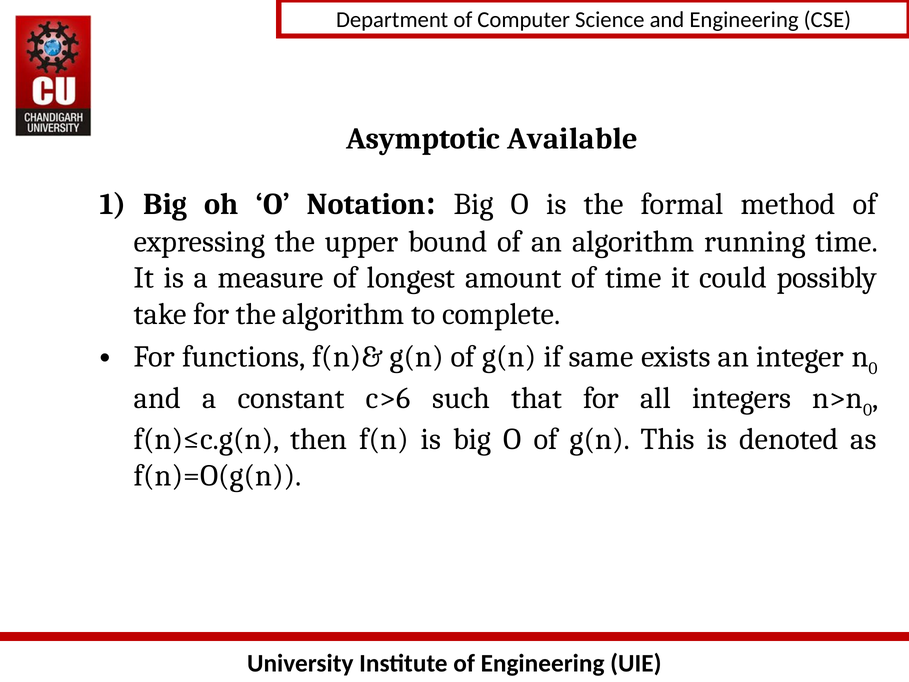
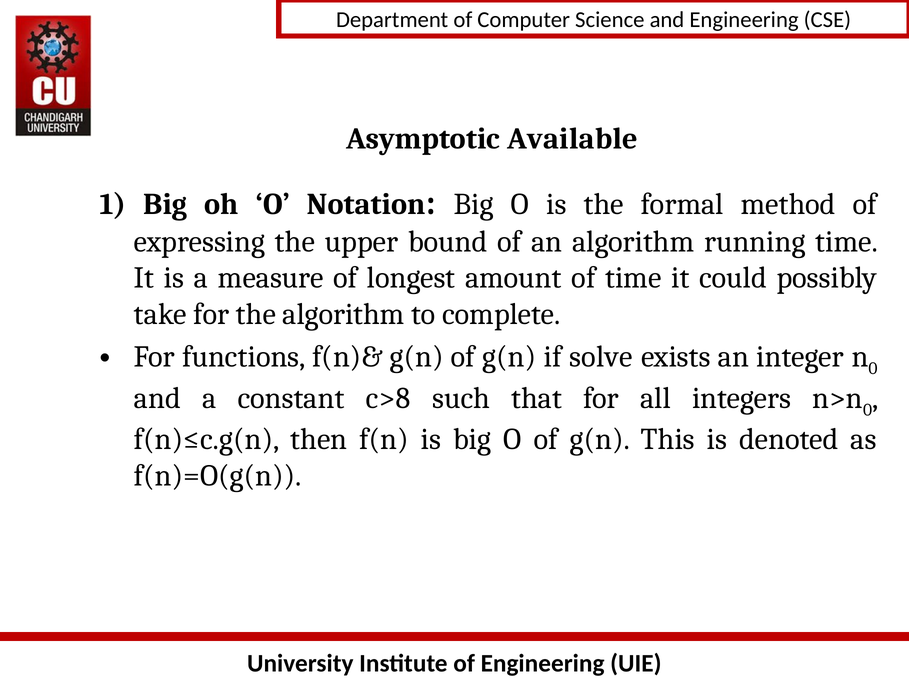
same: same -> solve
c>6: c>6 -> c>8
